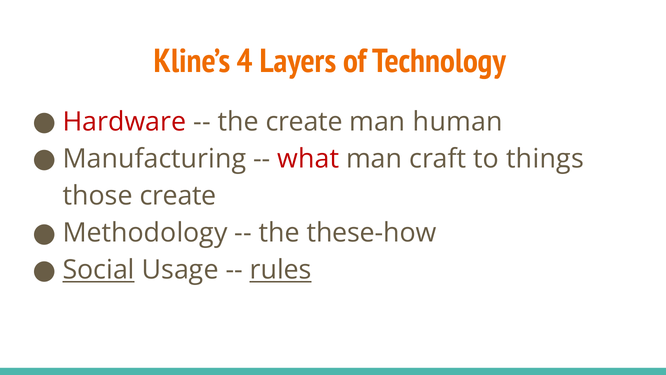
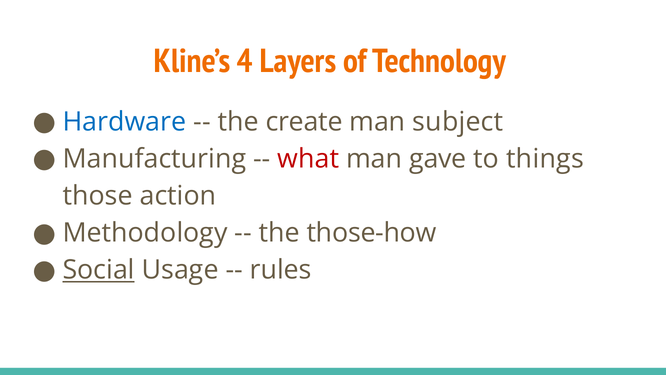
Hardware colour: red -> blue
human: human -> subject
craft: craft -> gave
those create: create -> action
these-how: these-how -> those-how
rules underline: present -> none
